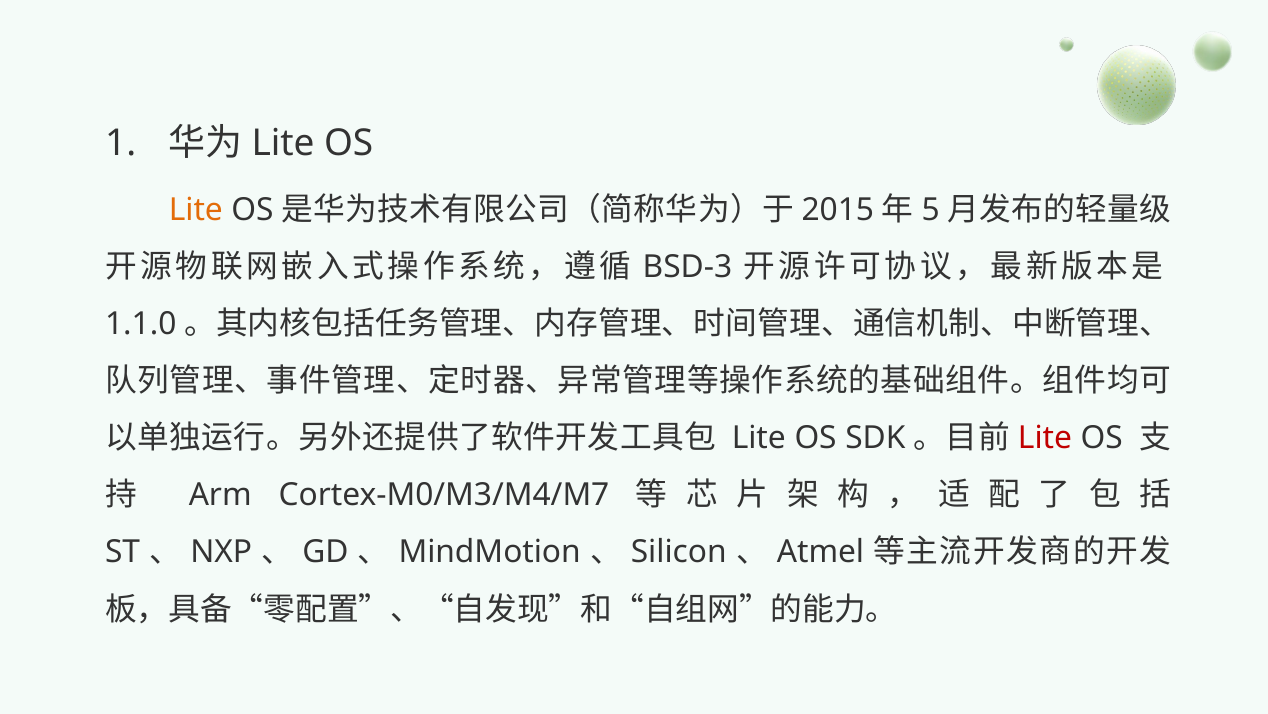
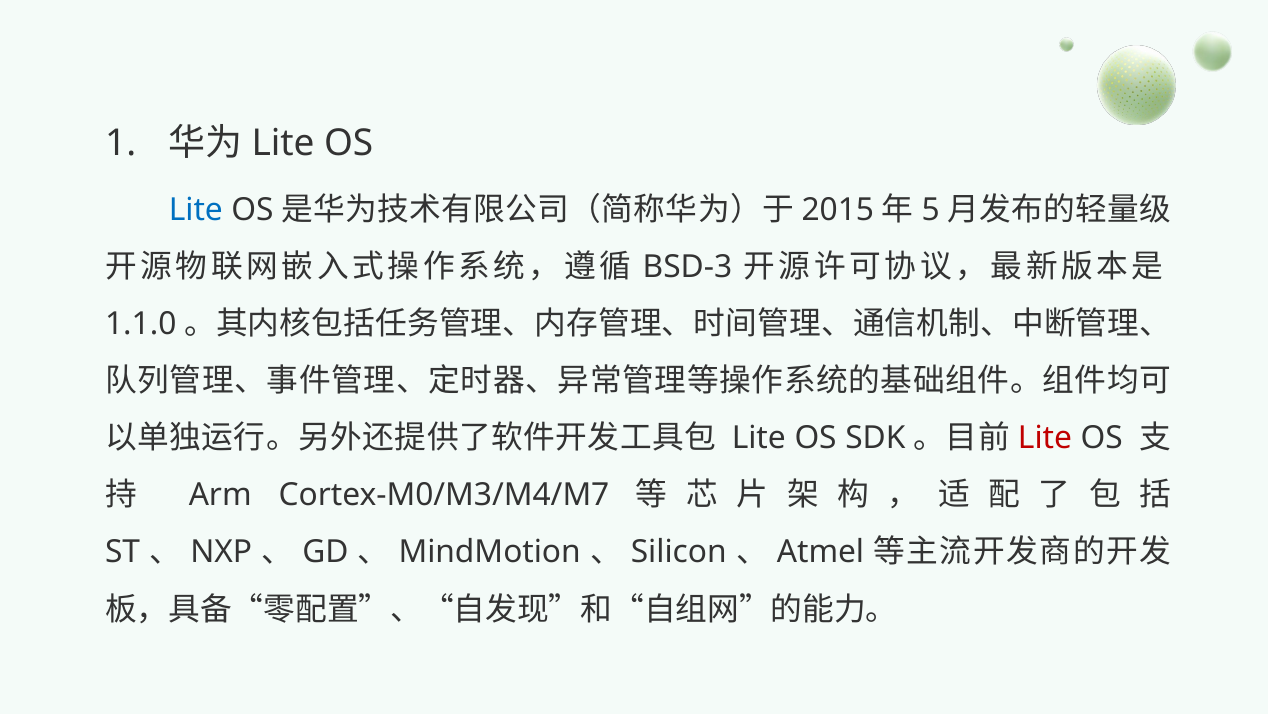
Lite at (196, 210) colour: orange -> blue
